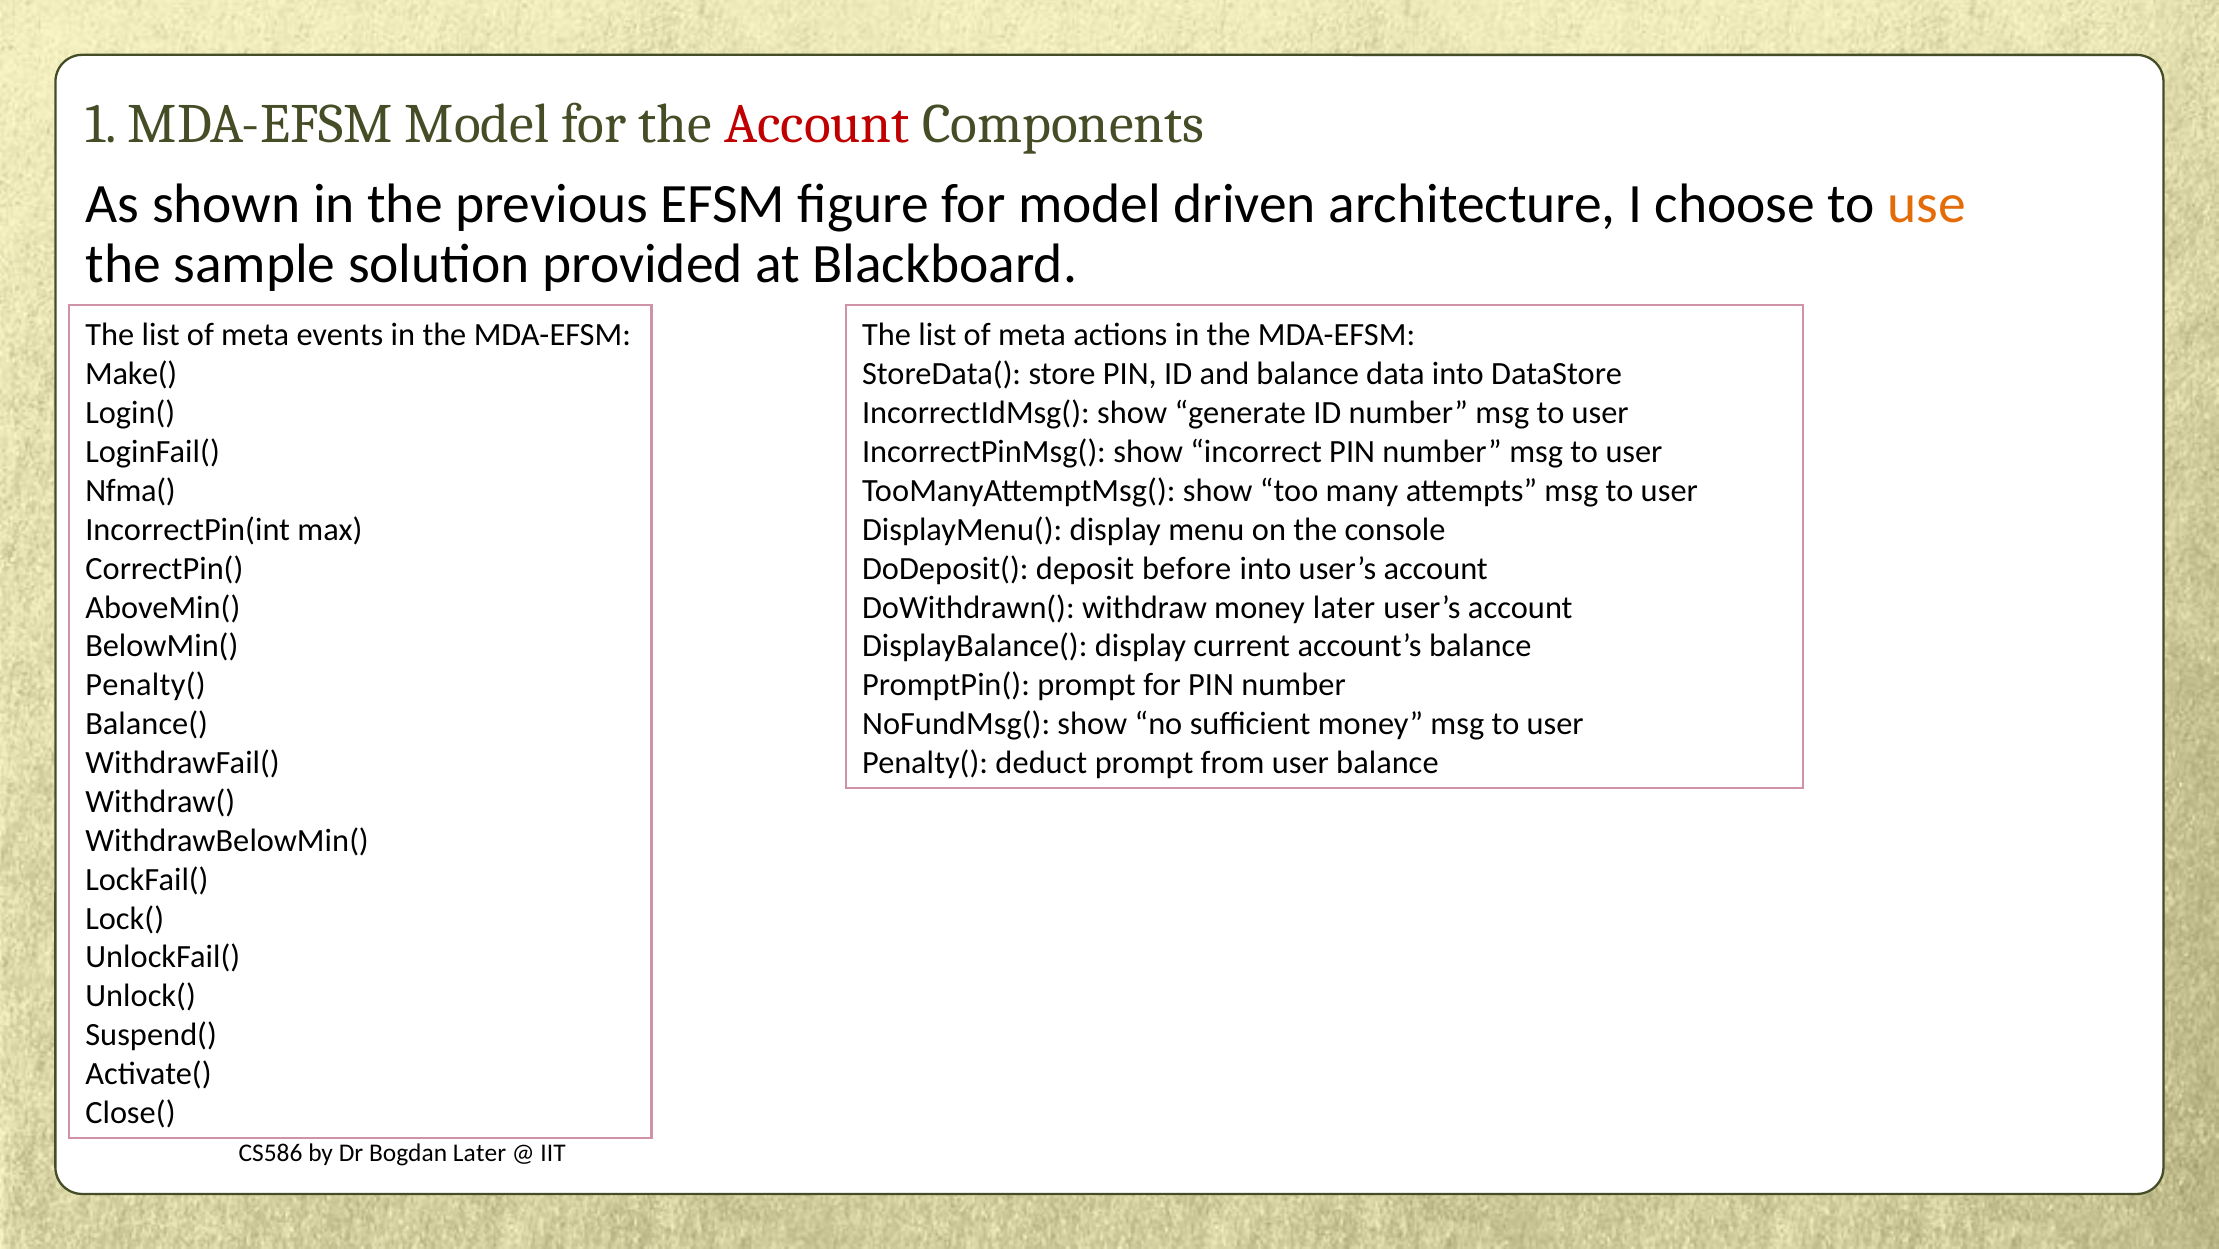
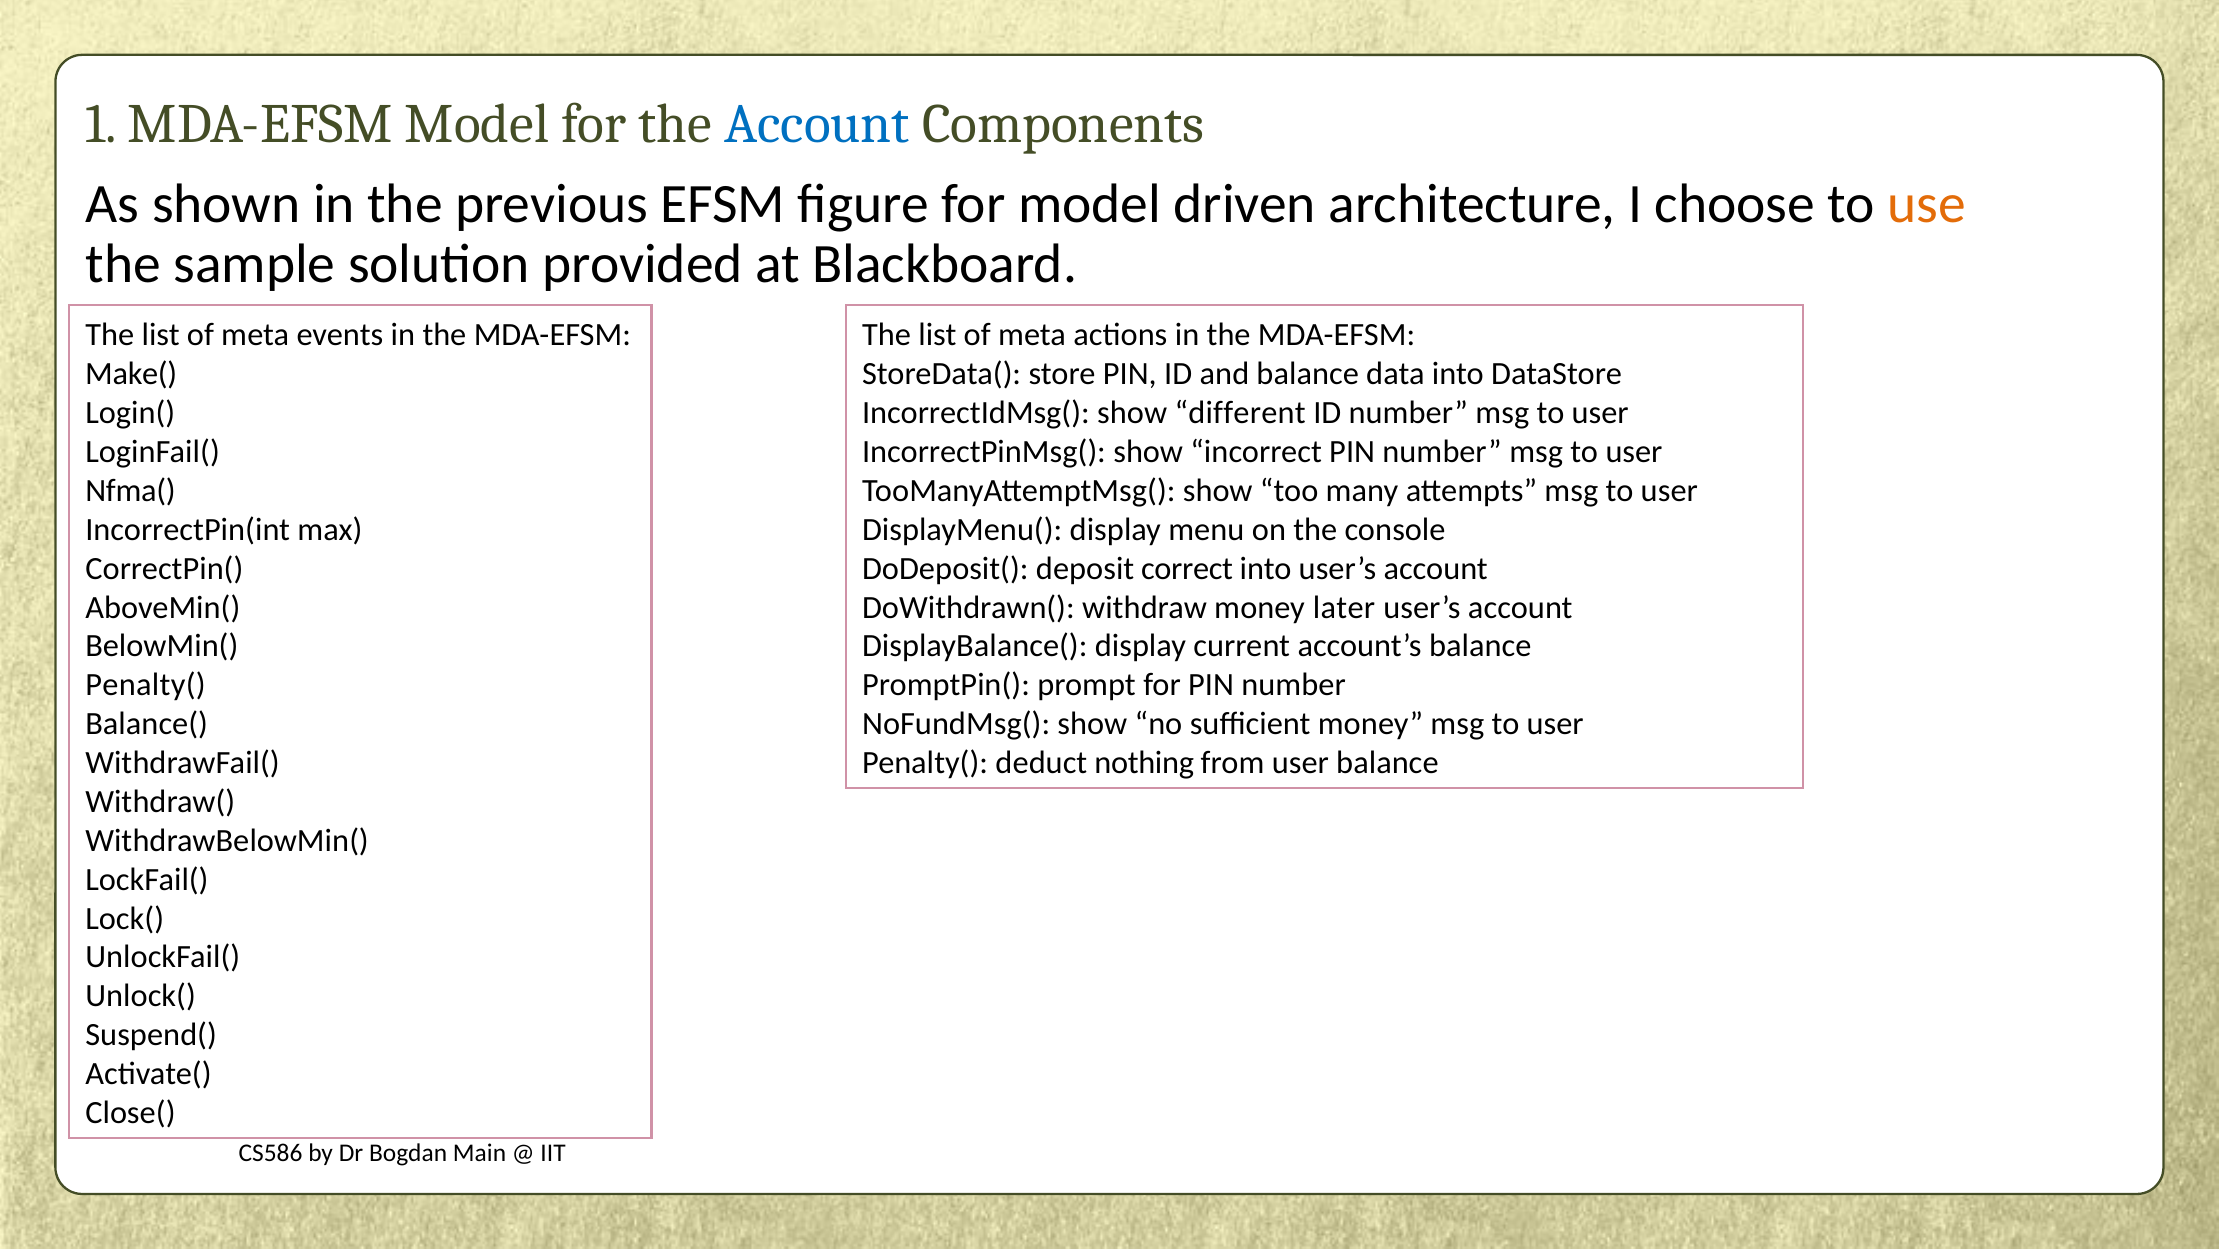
Account at (817, 124) colour: red -> blue
generate: generate -> different
before: before -> correct
deduct prompt: prompt -> nothing
Bogdan Later: Later -> Main
